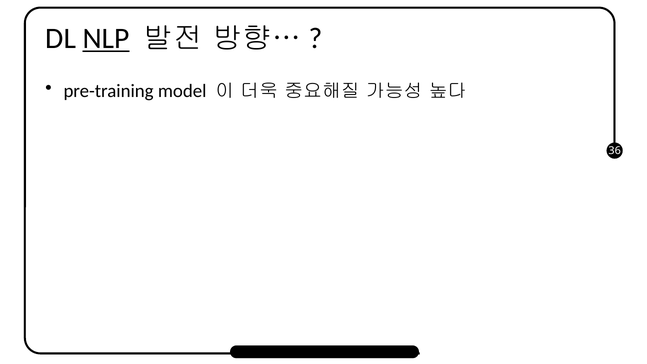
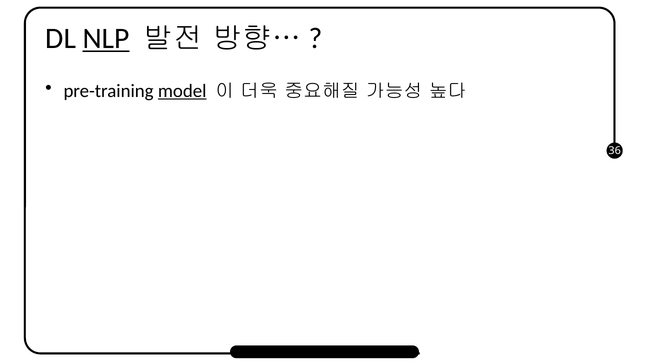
model underline: none -> present
